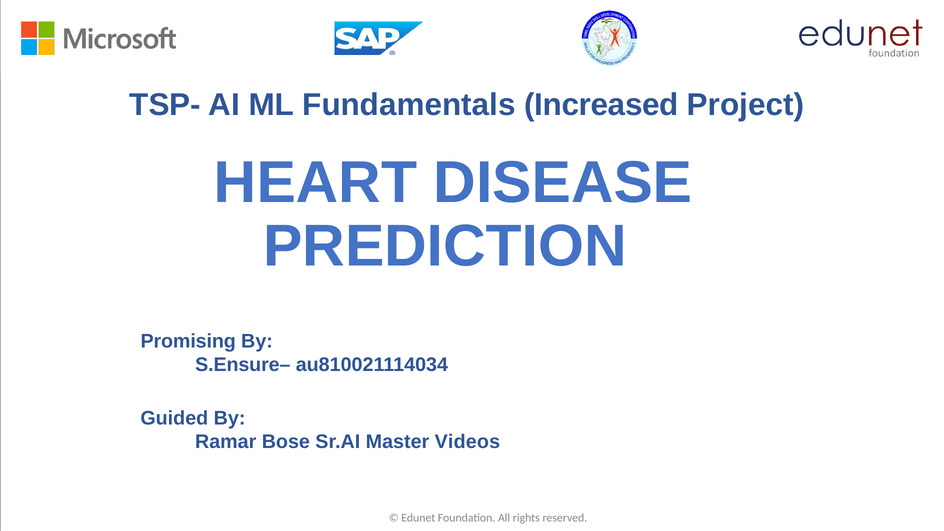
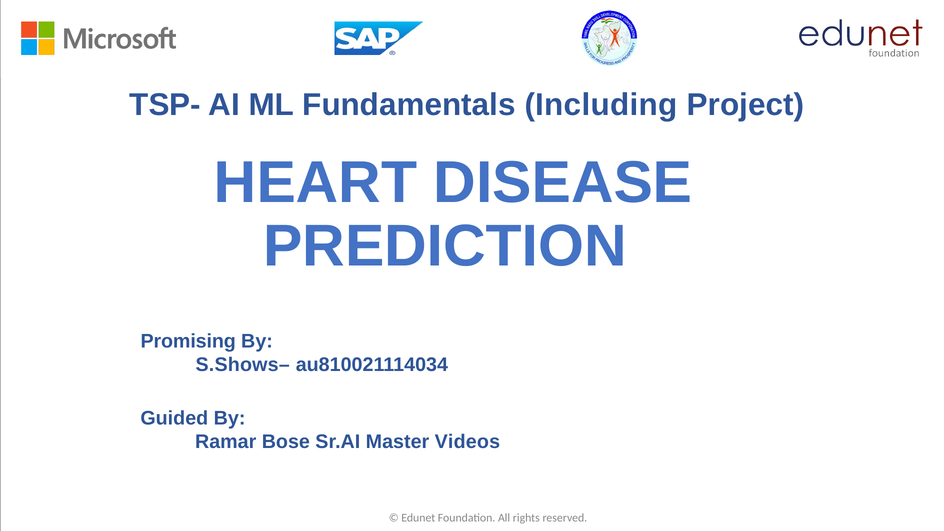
Increased: Increased -> Including
S.Ensure–: S.Ensure– -> S.Shows–
